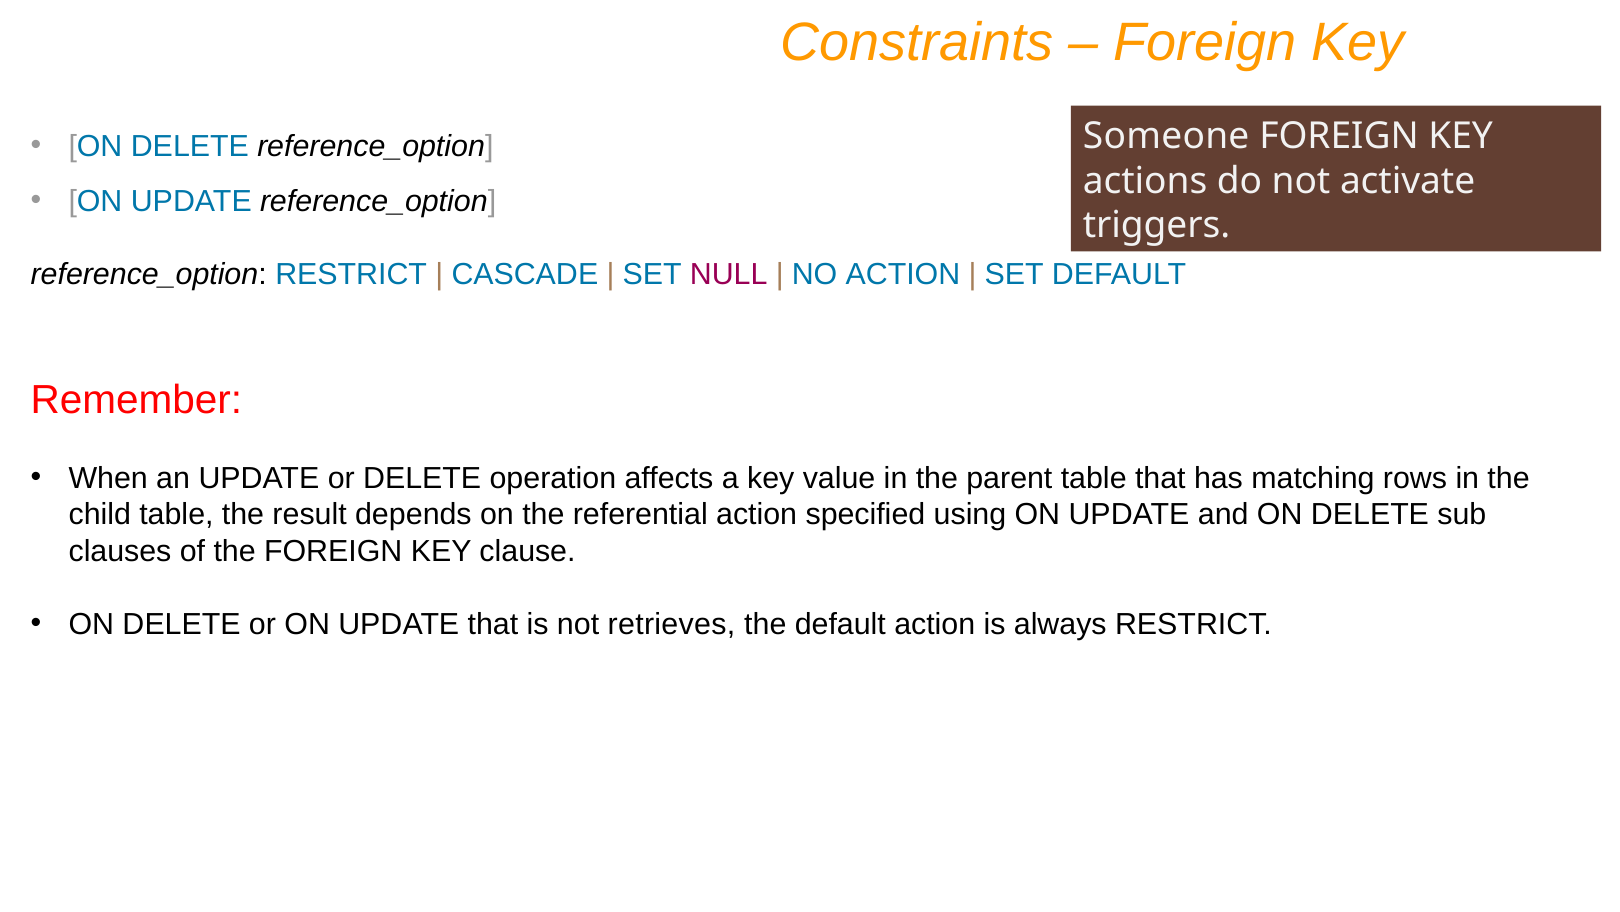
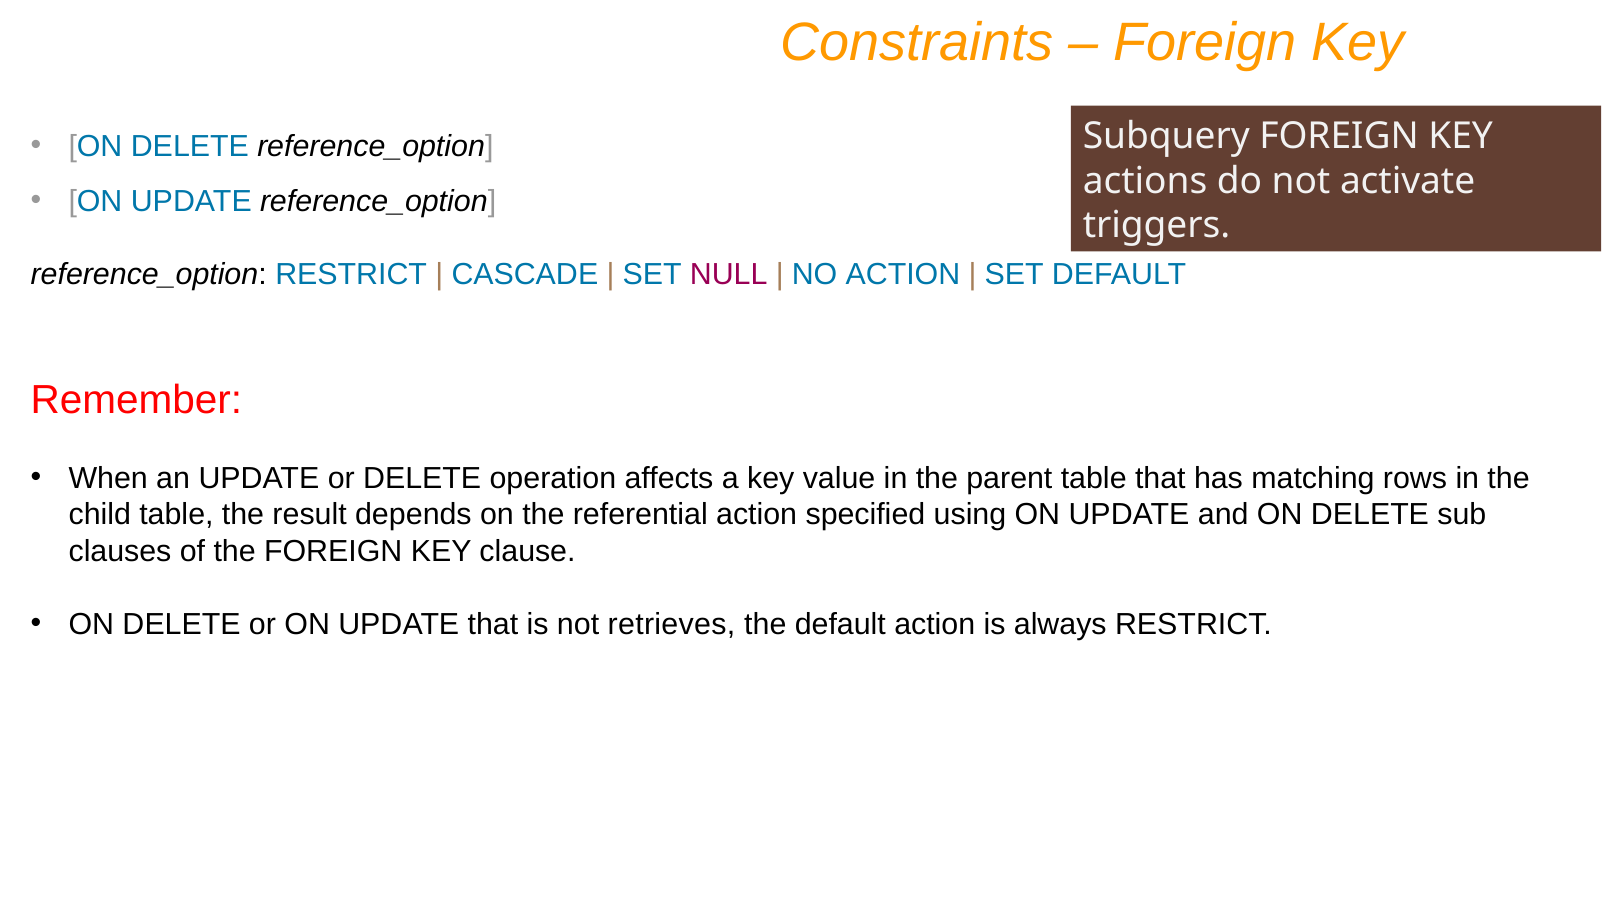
Someone: Someone -> Subquery
